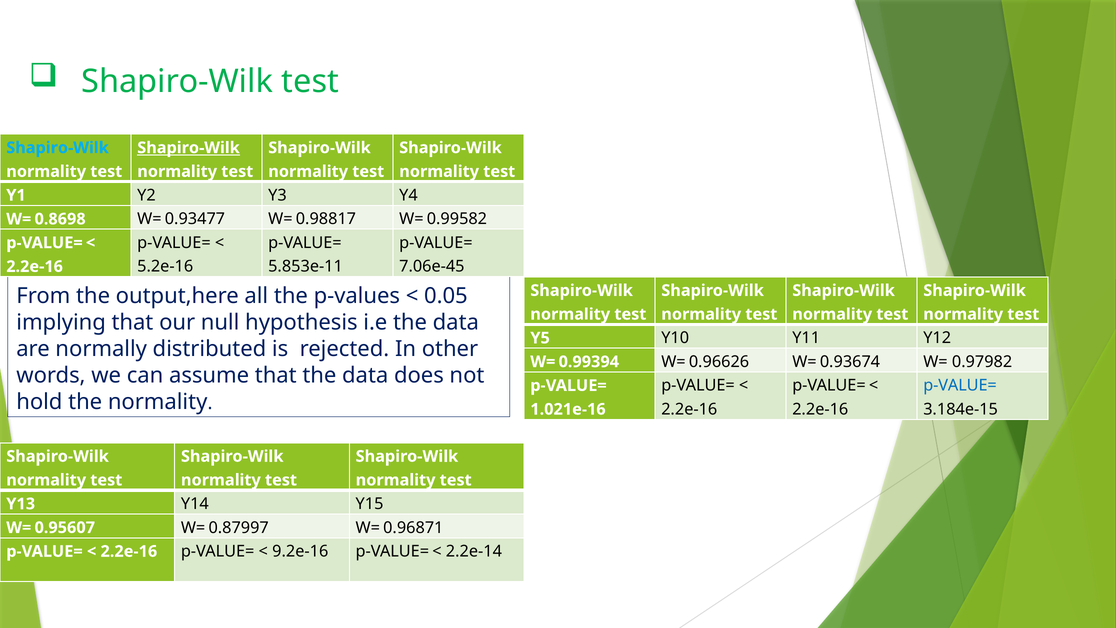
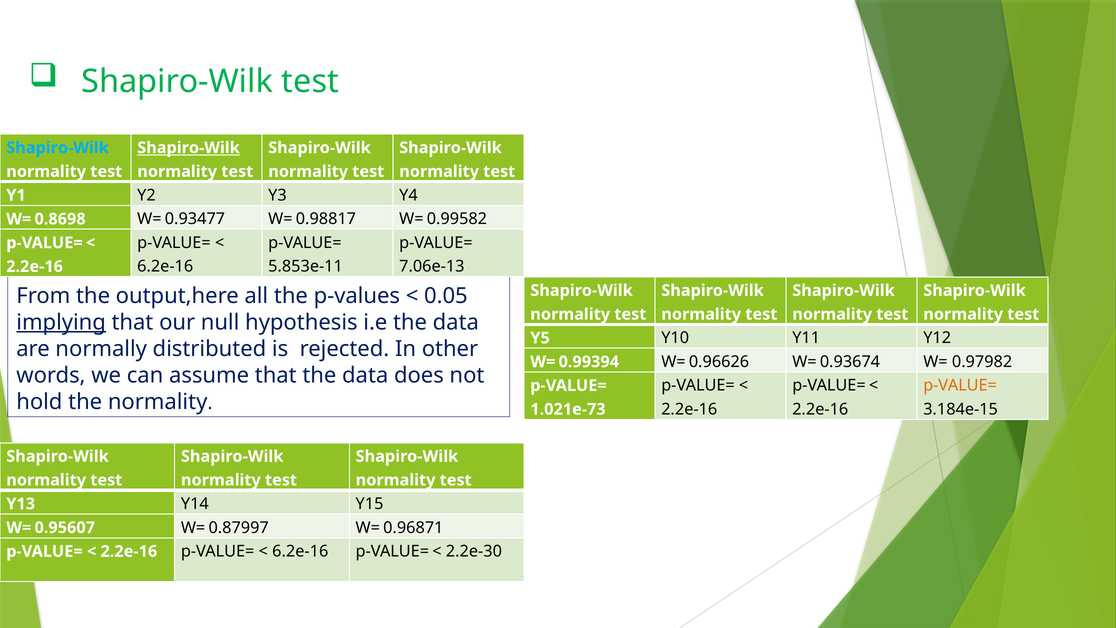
5.2e-16 at (165, 266): 5.2e-16 -> 6.2e-16
7.06e-45: 7.06e-45 -> 7.06e-13
implying underline: none -> present
p-VALUE= at (960, 385) colour: blue -> orange
1.021e-16: 1.021e-16 -> 1.021e-73
9.2e-16 at (300, 551): 9.2e-16 -> 6.2e-16
2.2e-14: 2.2e-14 -> 2.2e-30
